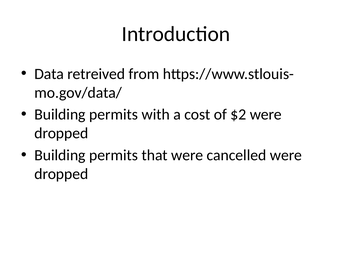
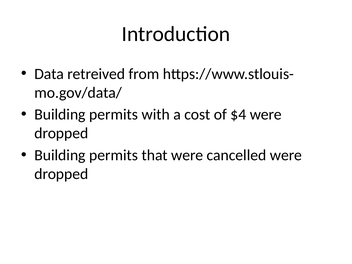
$2: $2 -> $4
